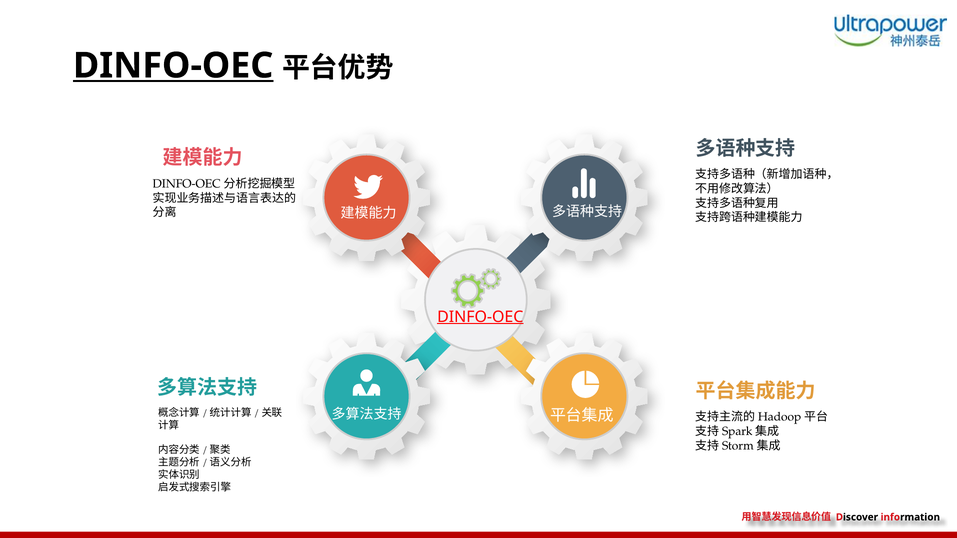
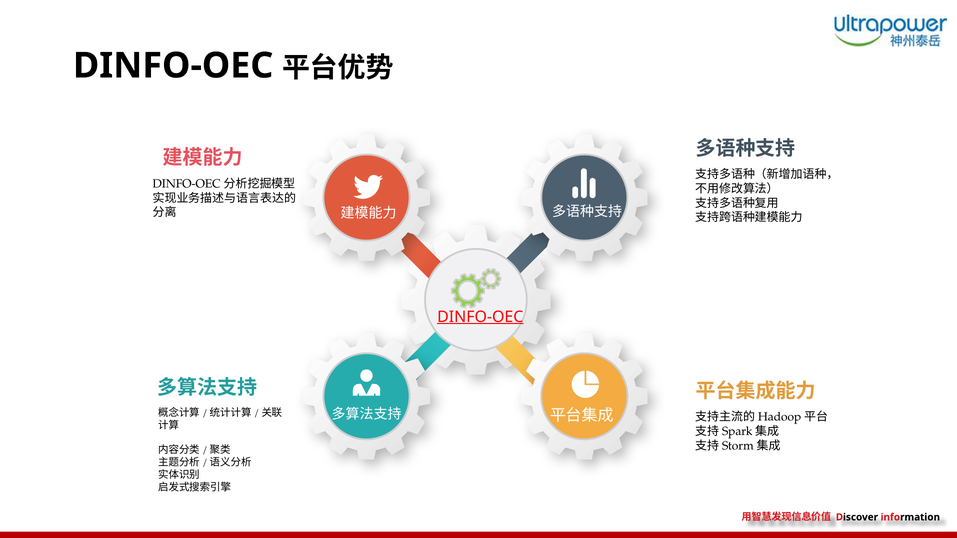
DINFO-OEC at (173, 66) underline: present -> none
